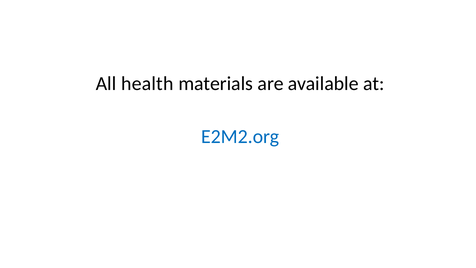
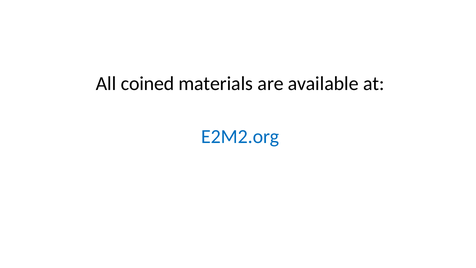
health: health -> coined
